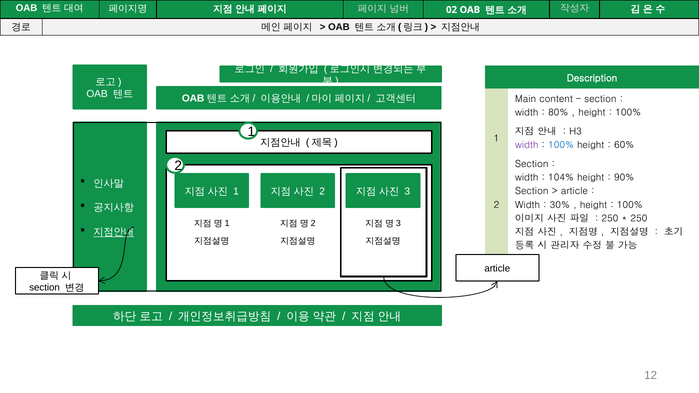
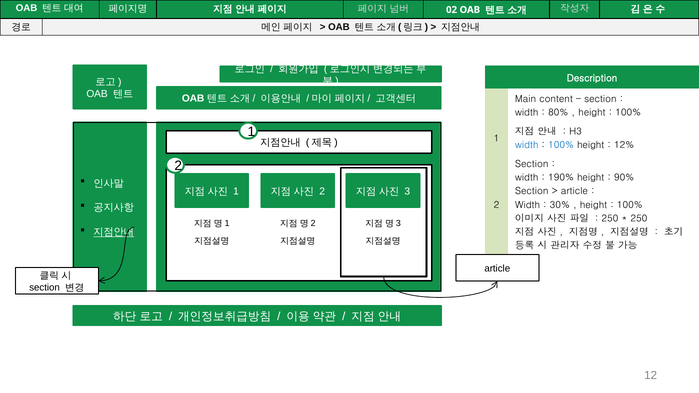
width at (527, 145) colour: purple -> blue
60%: 60% -> 12%
104%: 104% -> 190%
